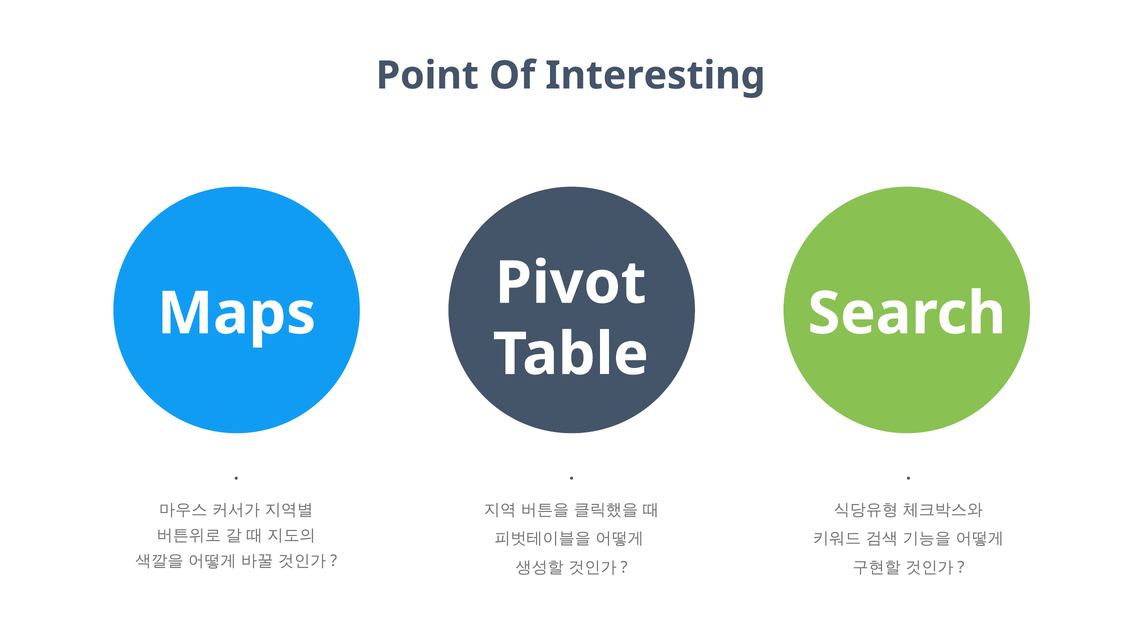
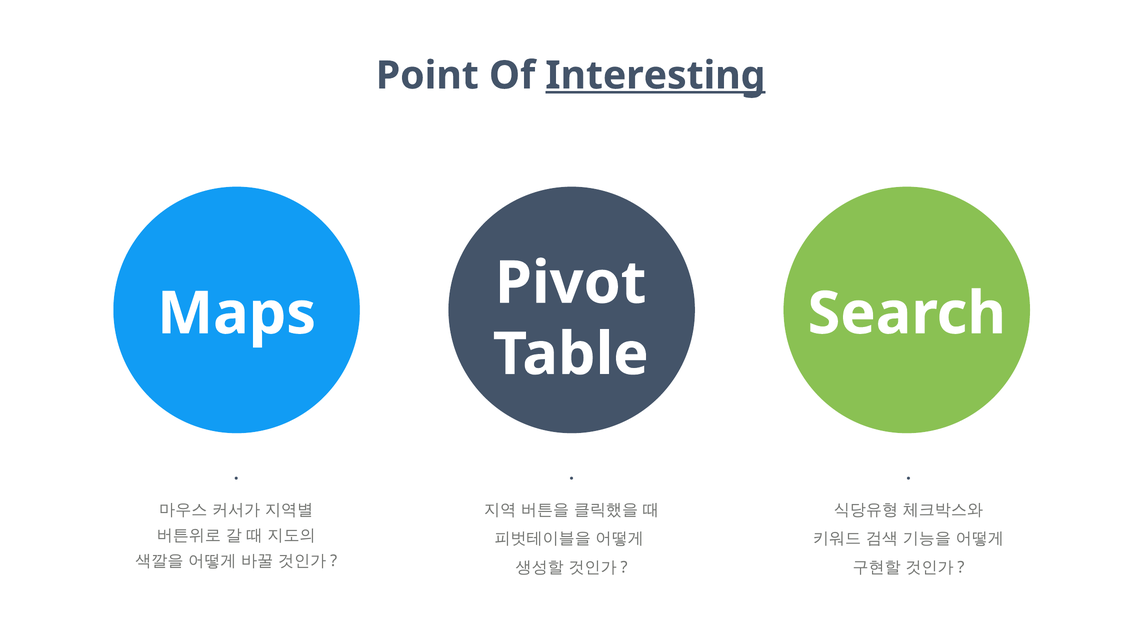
Interesting underline: none -> present
